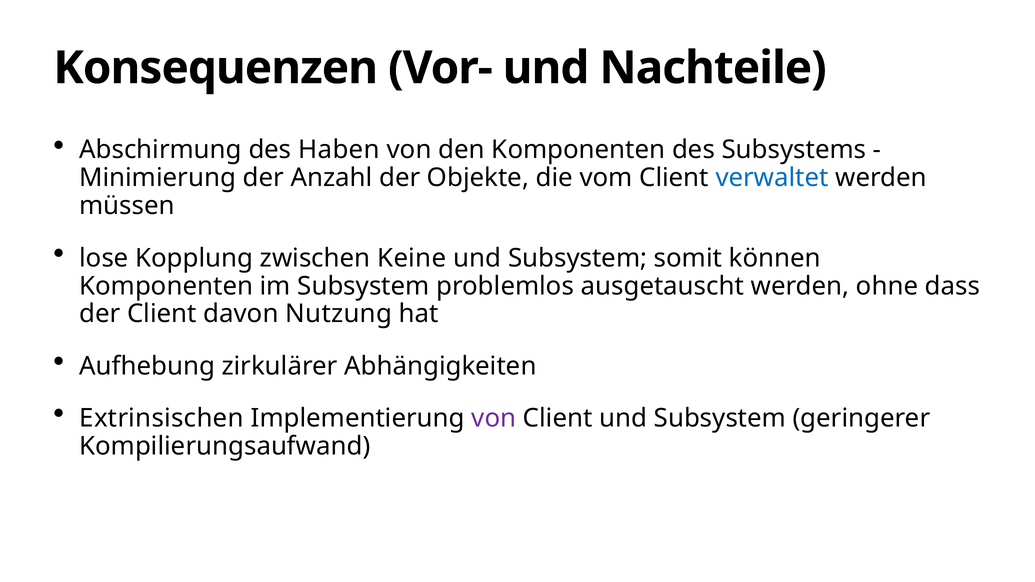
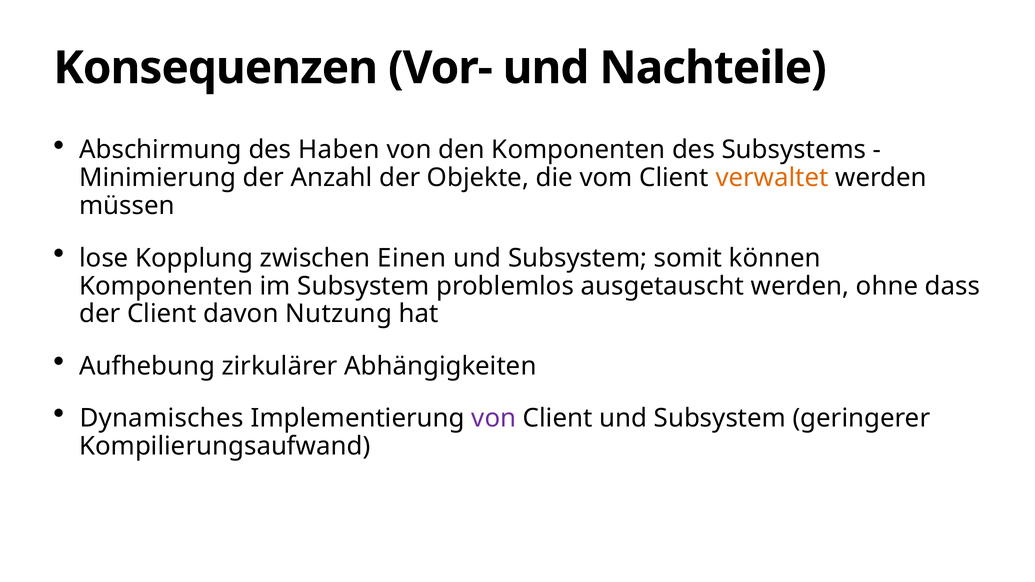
verwaltet colour: blue -> orange
Keine: Keine -> Einen
Extrinsischen: Extrinsischen -> Dynamisches
